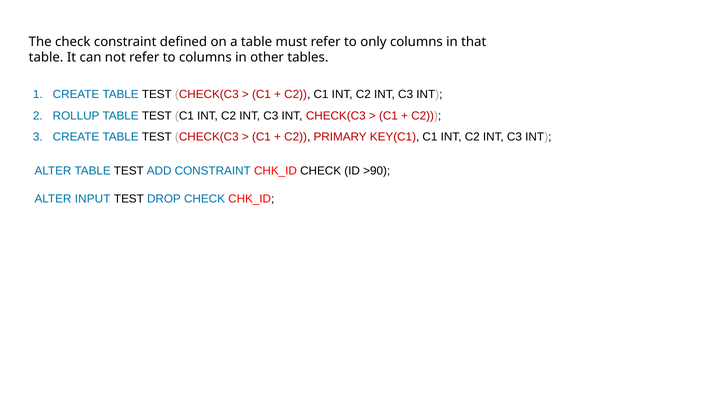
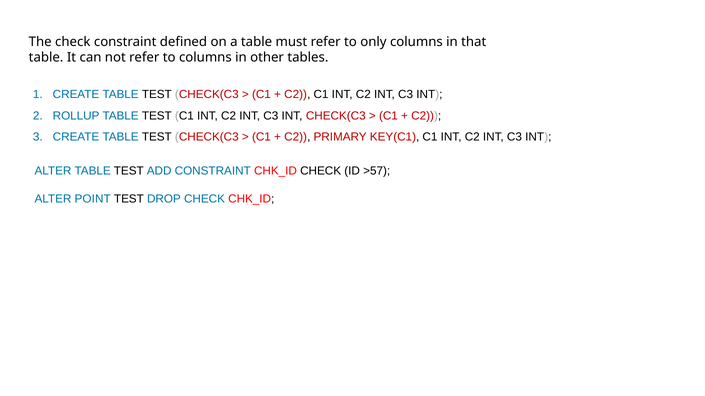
>90: >90 -> >57
INPUT: INPUT -> POINT
